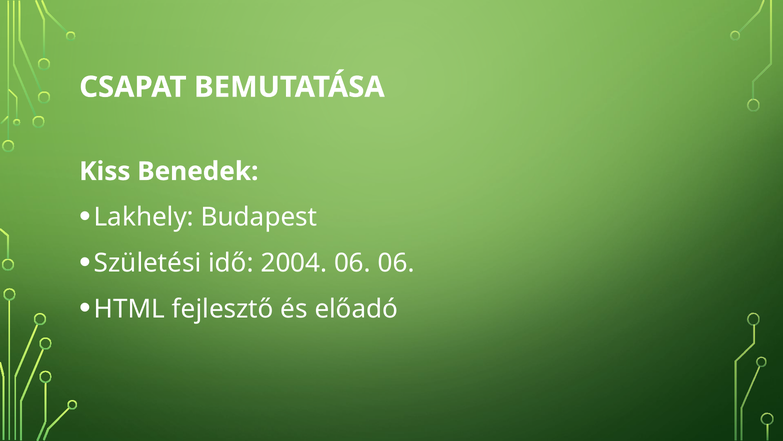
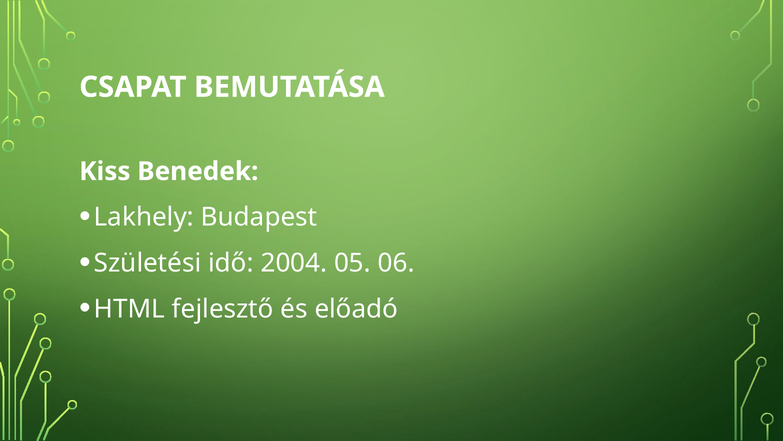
2004 06: 06 -> 05
